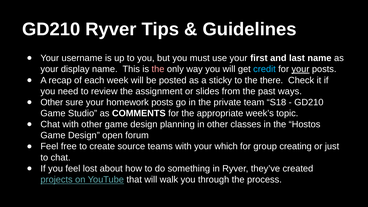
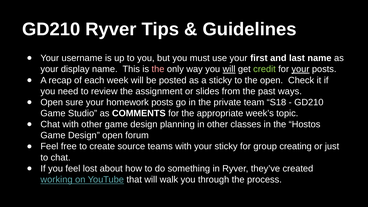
will at (229, 69) underline: none -> present
credit colour: light blue -> light green
the there: there -> open
Other at (52, 102): Other -> Open
your which: which -> sticky
projects: projects -> working
